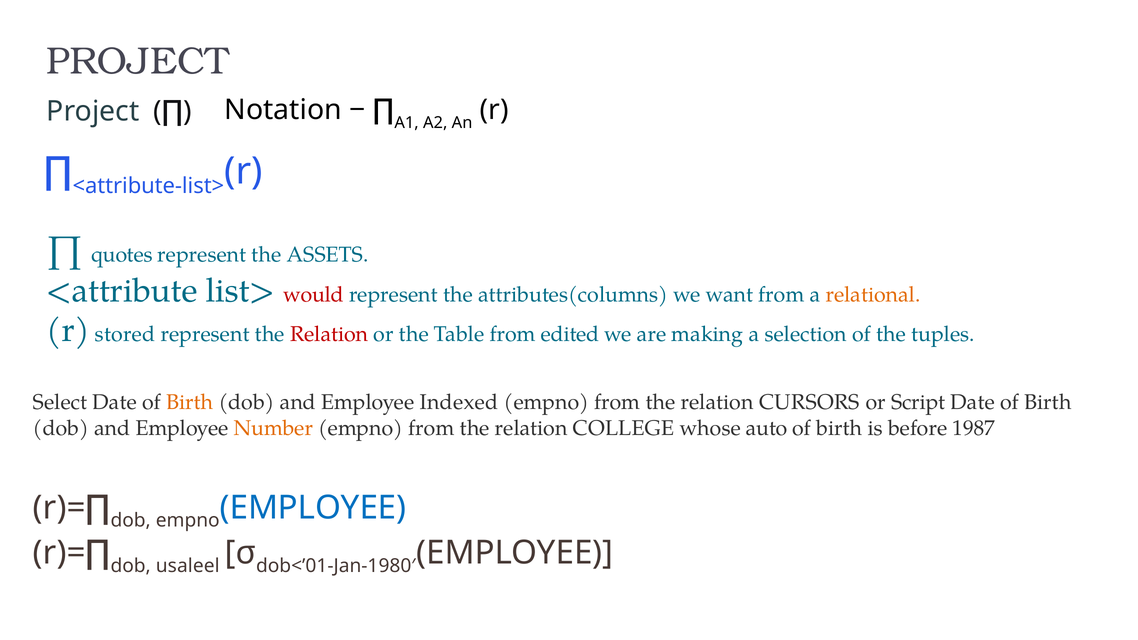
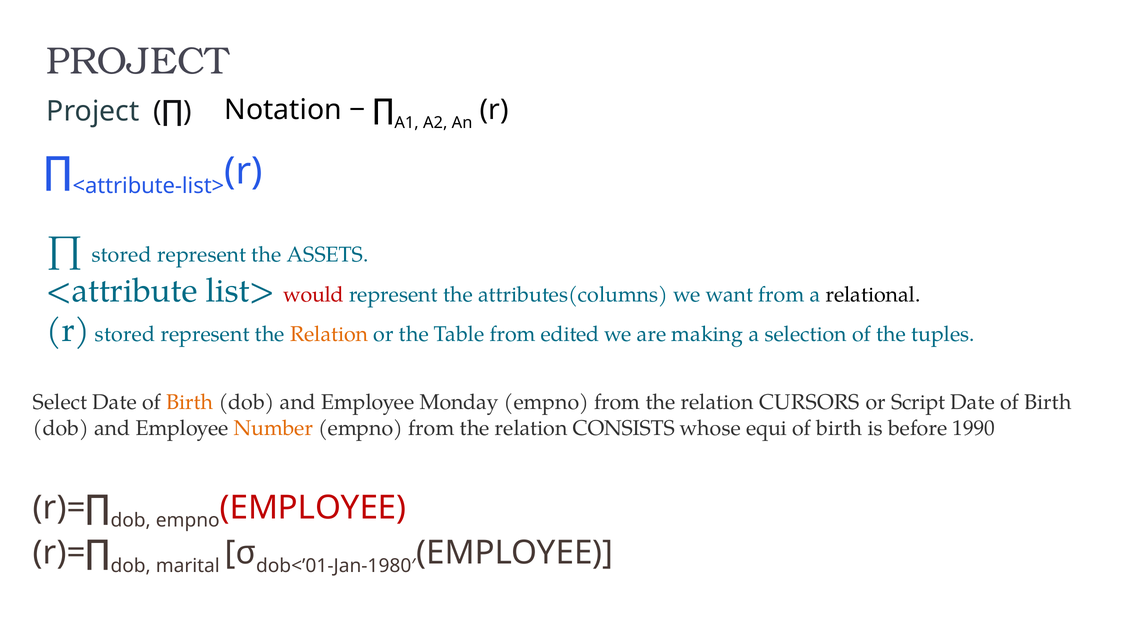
quotes at (122, 255): quotes -> stored
relational colour: orange -> black
Relation at (329, 334) colour: red -> orange
Indexed: Indexed -> Monday
COLLEGE: COLLEGE -> CONSISTS
auto: auto -> equi
1987: 1987 -> 1990
EMPLOYEE at (313, 508) colour: blue -> red
usaleel: usaleel -> marital
